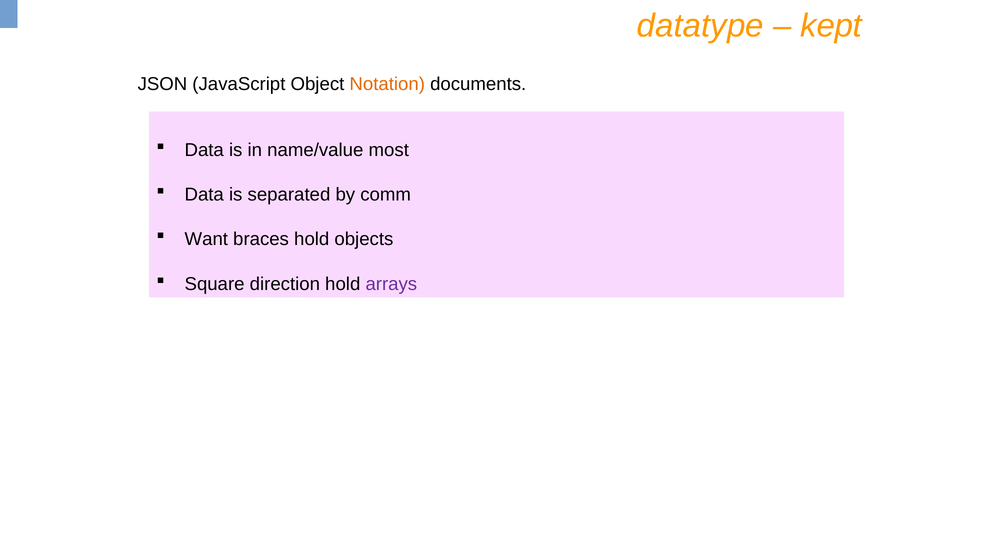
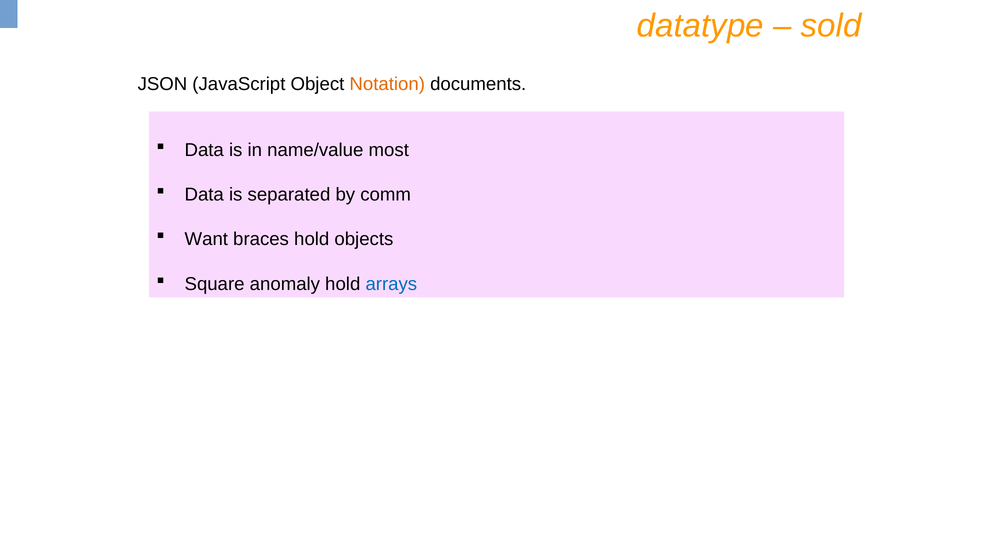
kept: kept -> sold
direction: direction -> anomaly
arrays colour: purple -> blue
